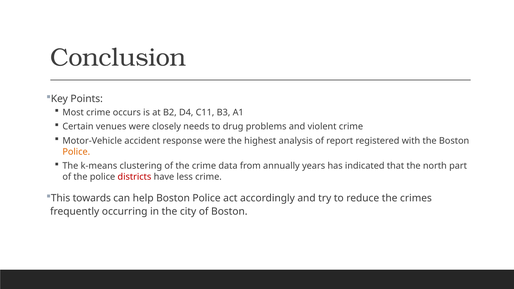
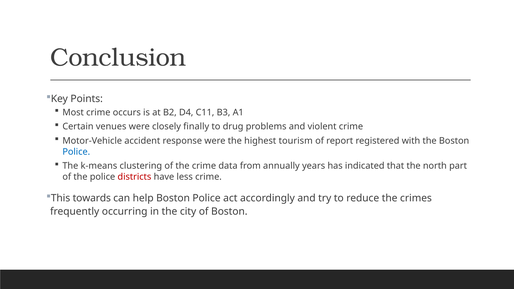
needs: needs -> finally
analysis: analysis -> tourism
Police at (76, 152) colour: orange -> blue
